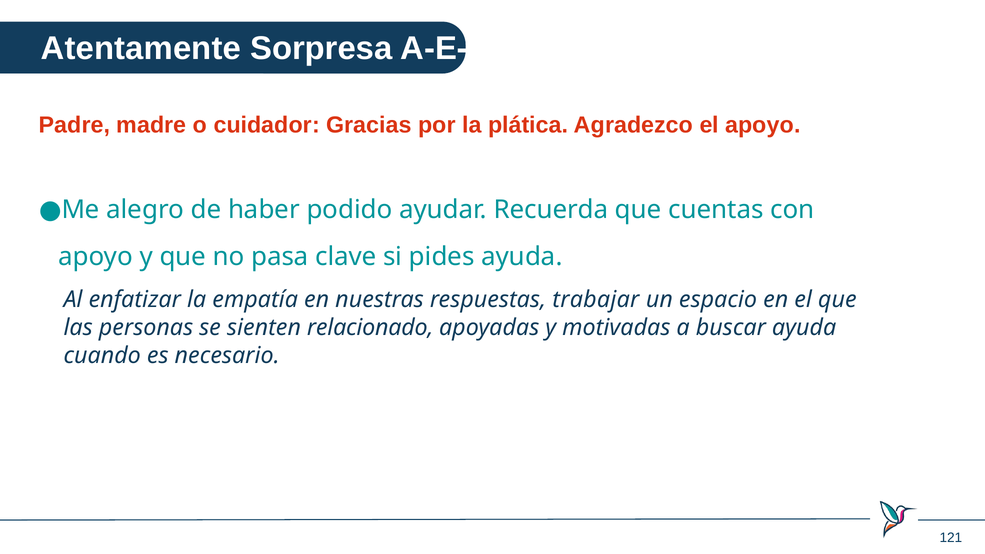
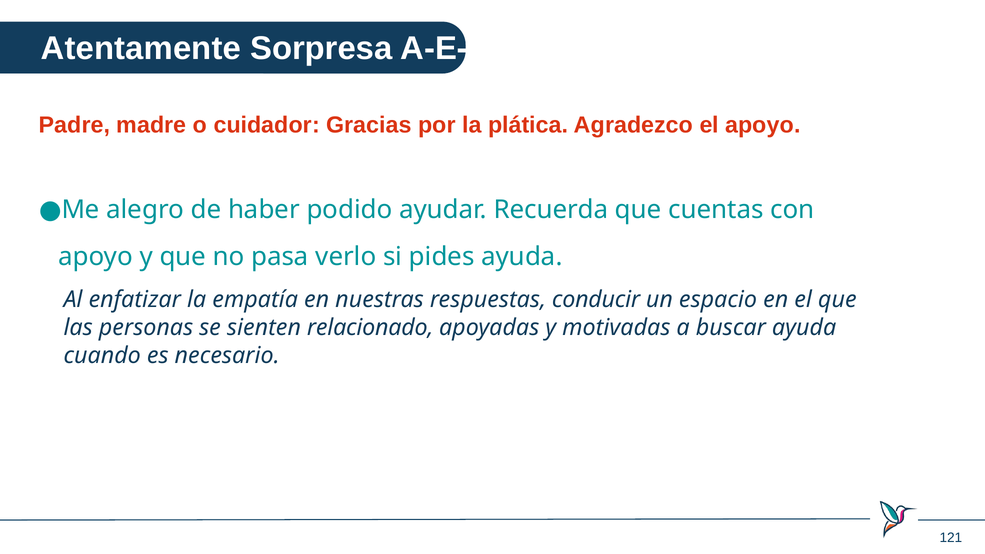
clave: clave -> verlo
trabajar: trabajar -> conducir
